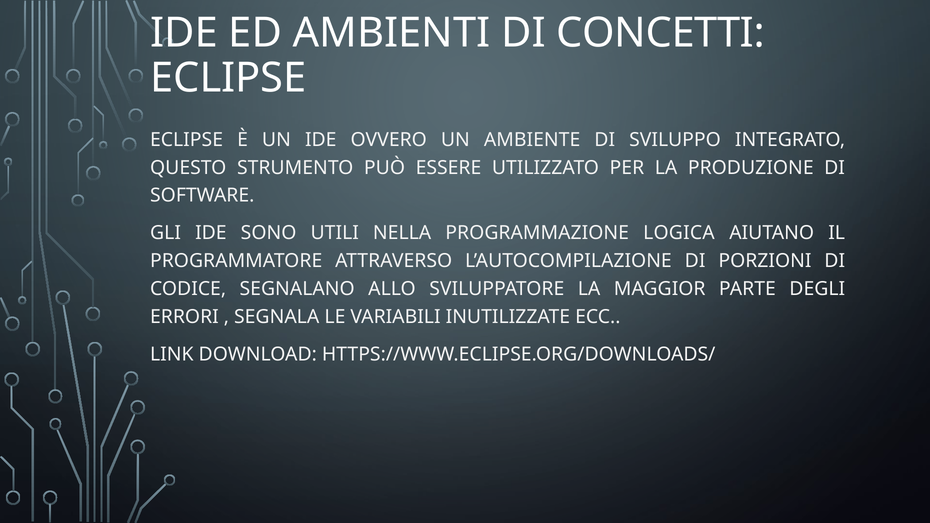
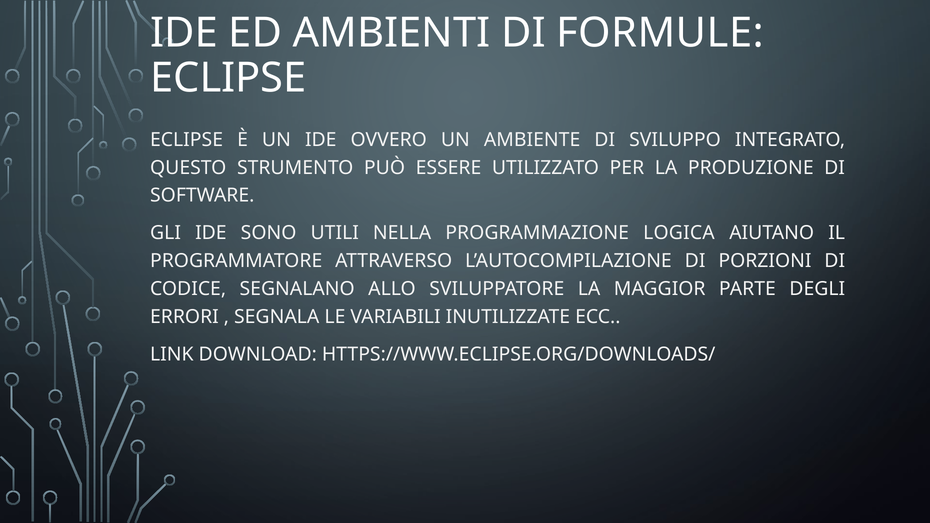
CONCETTI: CONCETTI -> FORMULE
